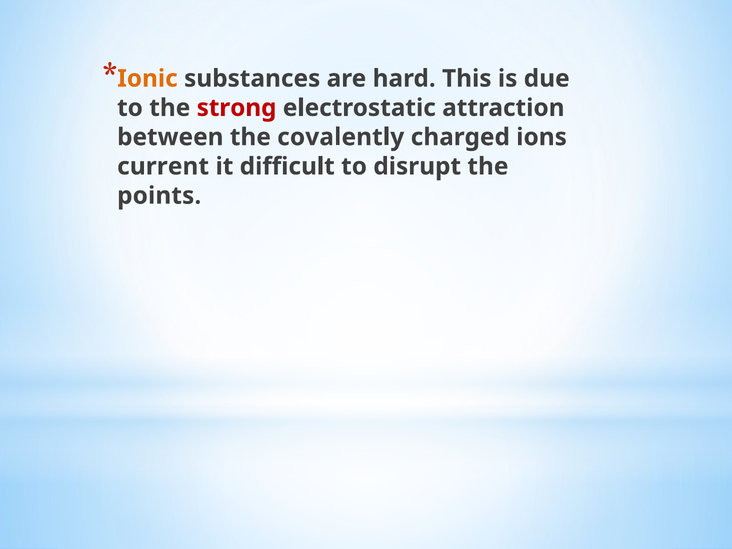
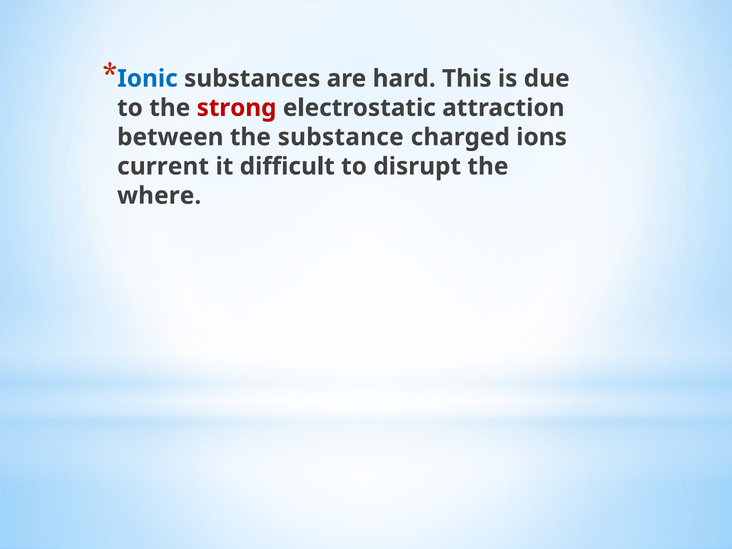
Ionic colour: orange -> blue
covalently: covalently -> substance
points: points -> where
